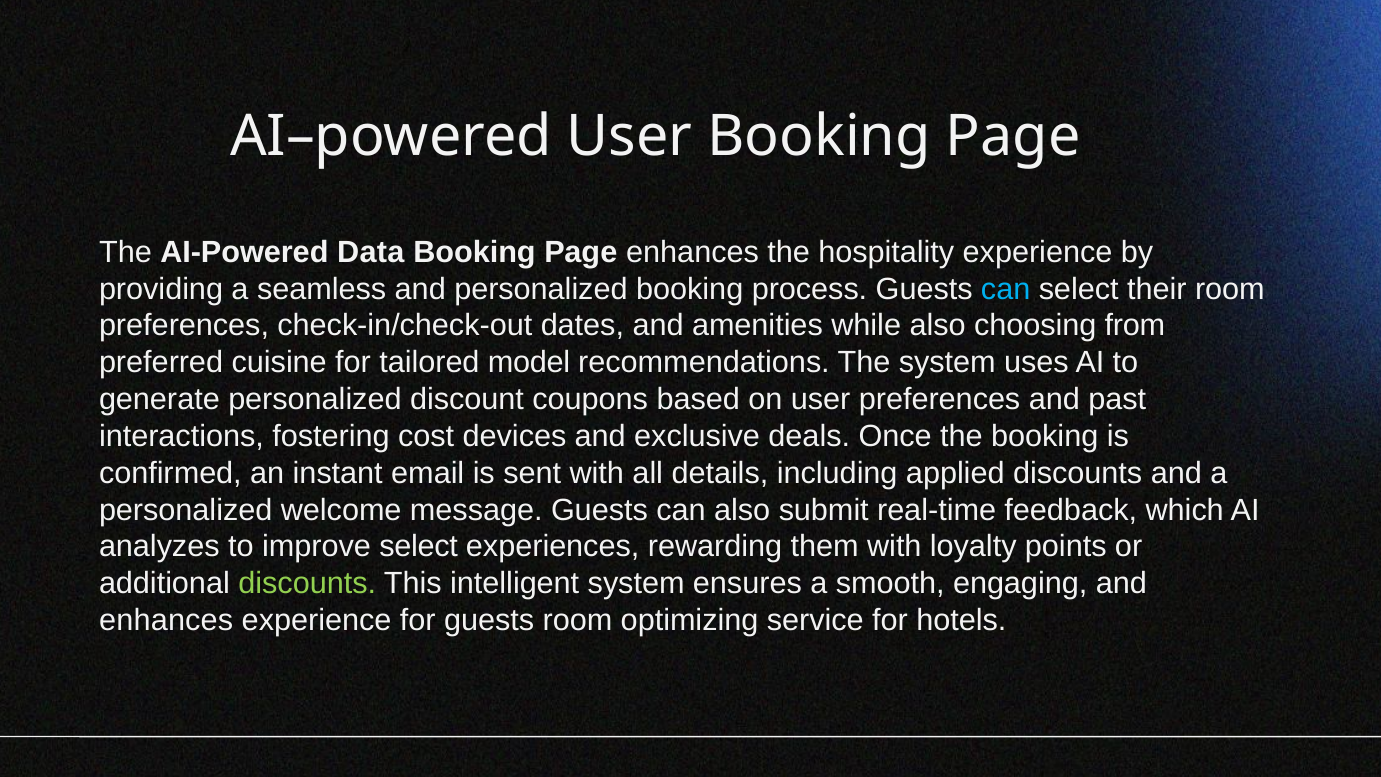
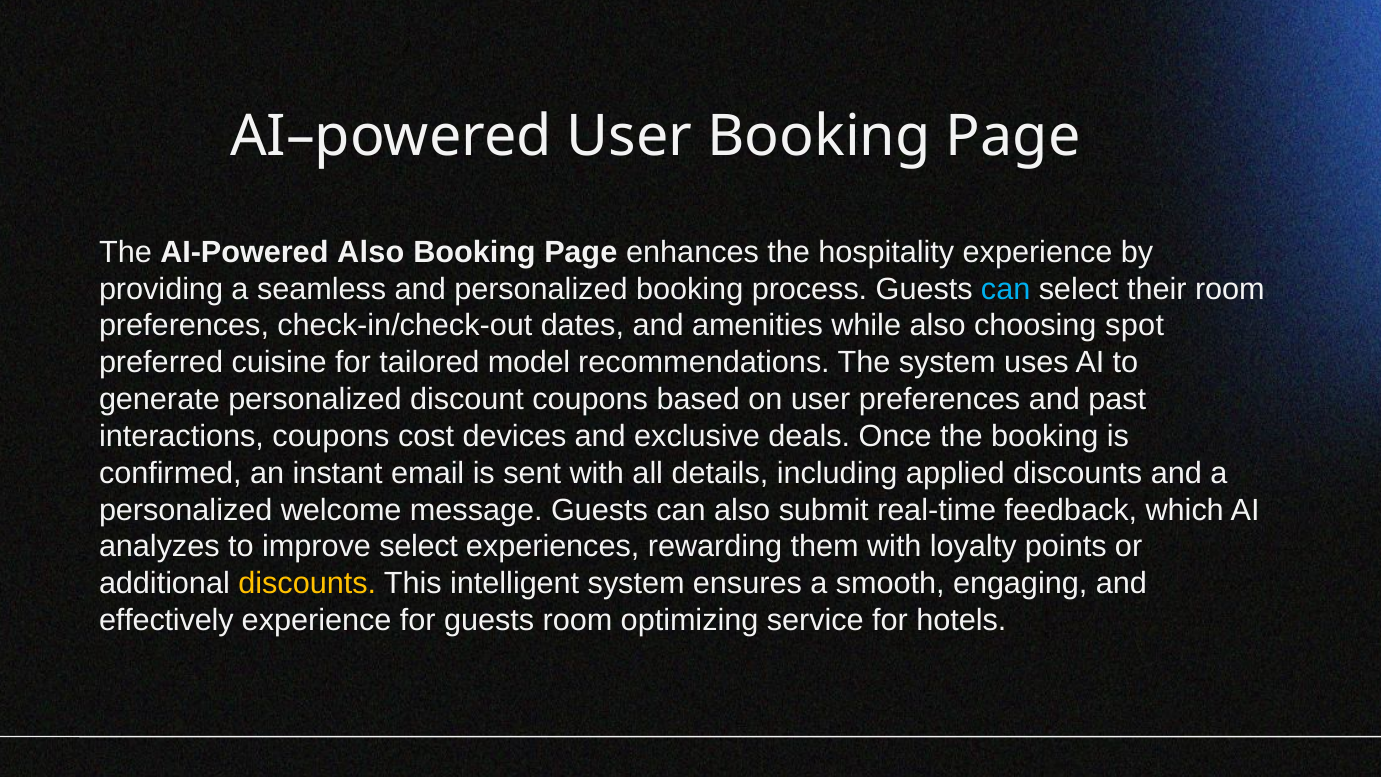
AI-Powered Data: Data -> Also
from: from -> spot
interactions fostering: fostering -> coupons
discounts at (307, 583) colour: light green -> yellow
enhances at (166, 620): enhances -> effectively
